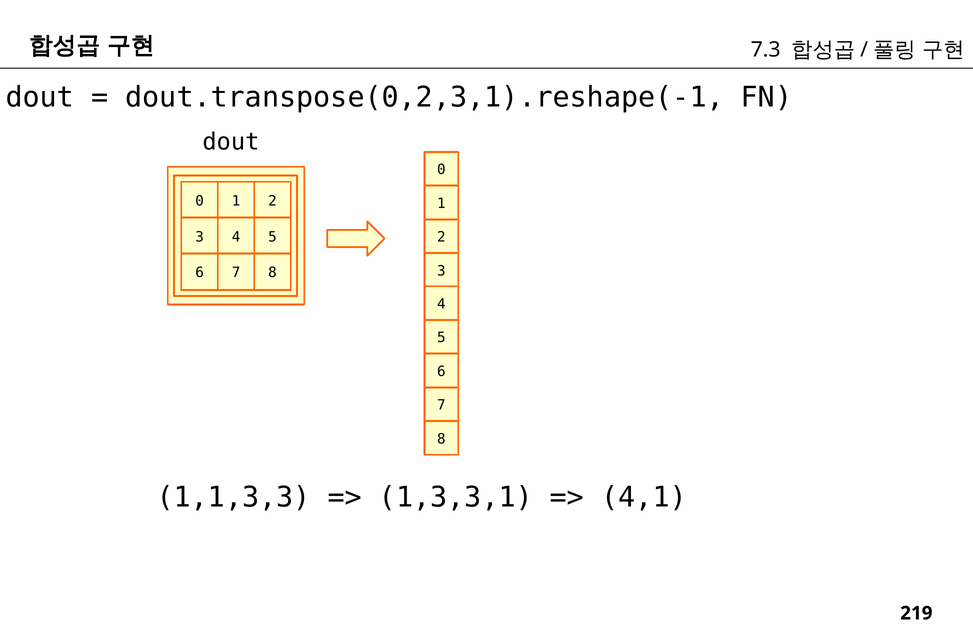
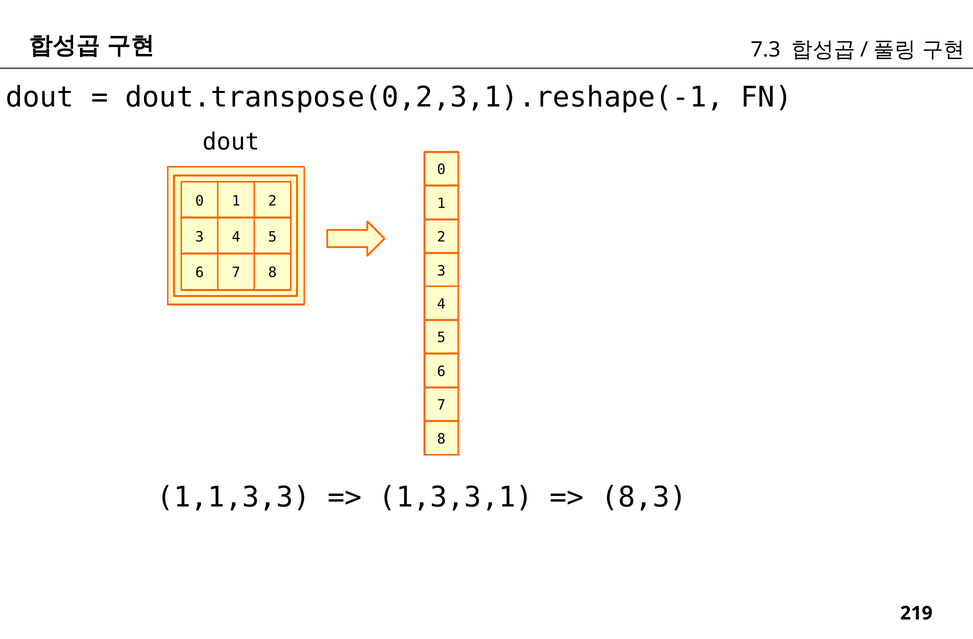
4,1: 4,1 -> 8,3
